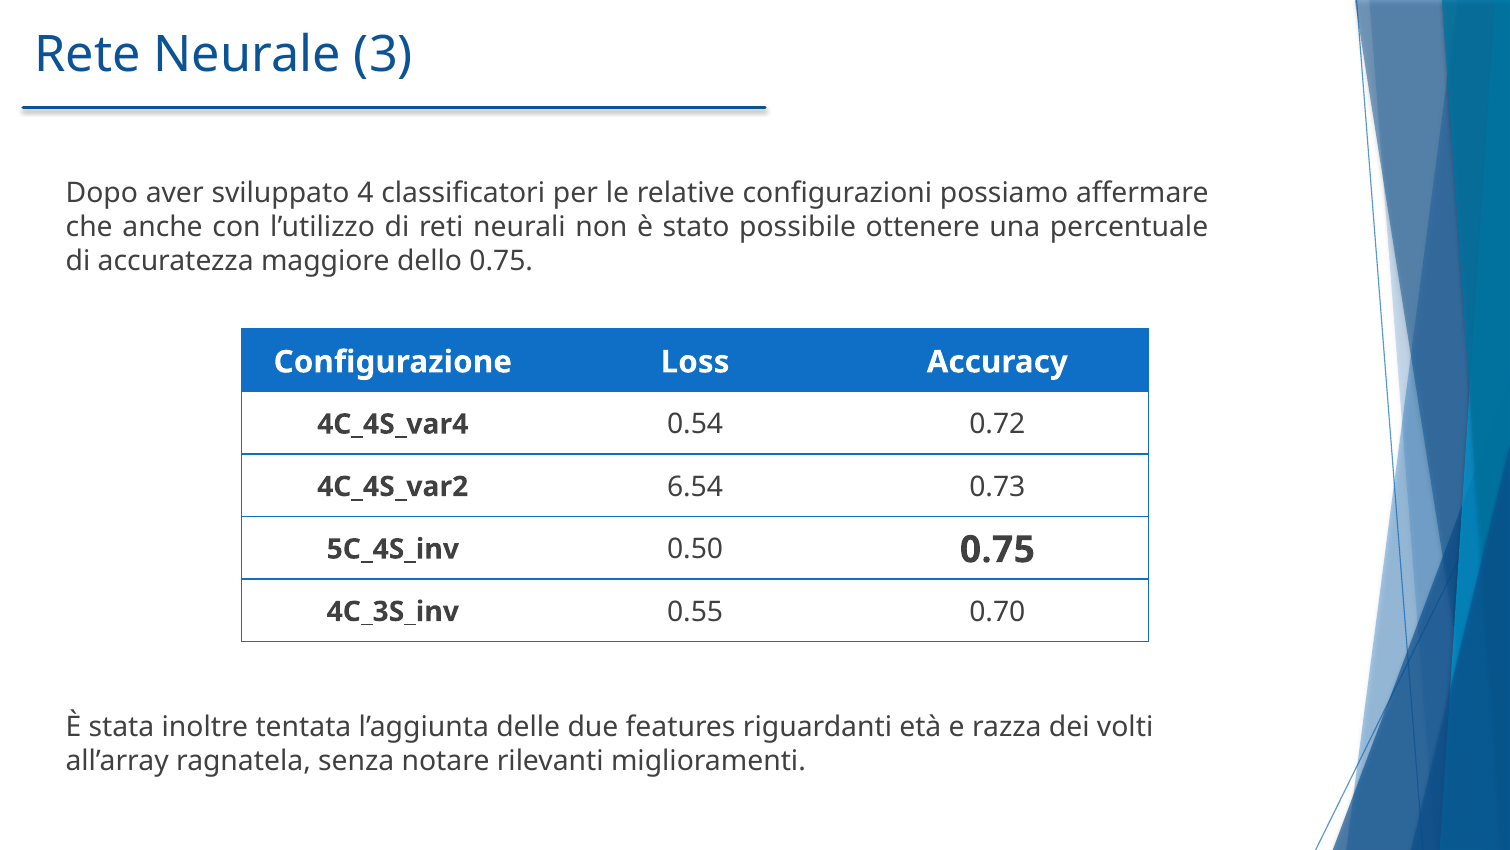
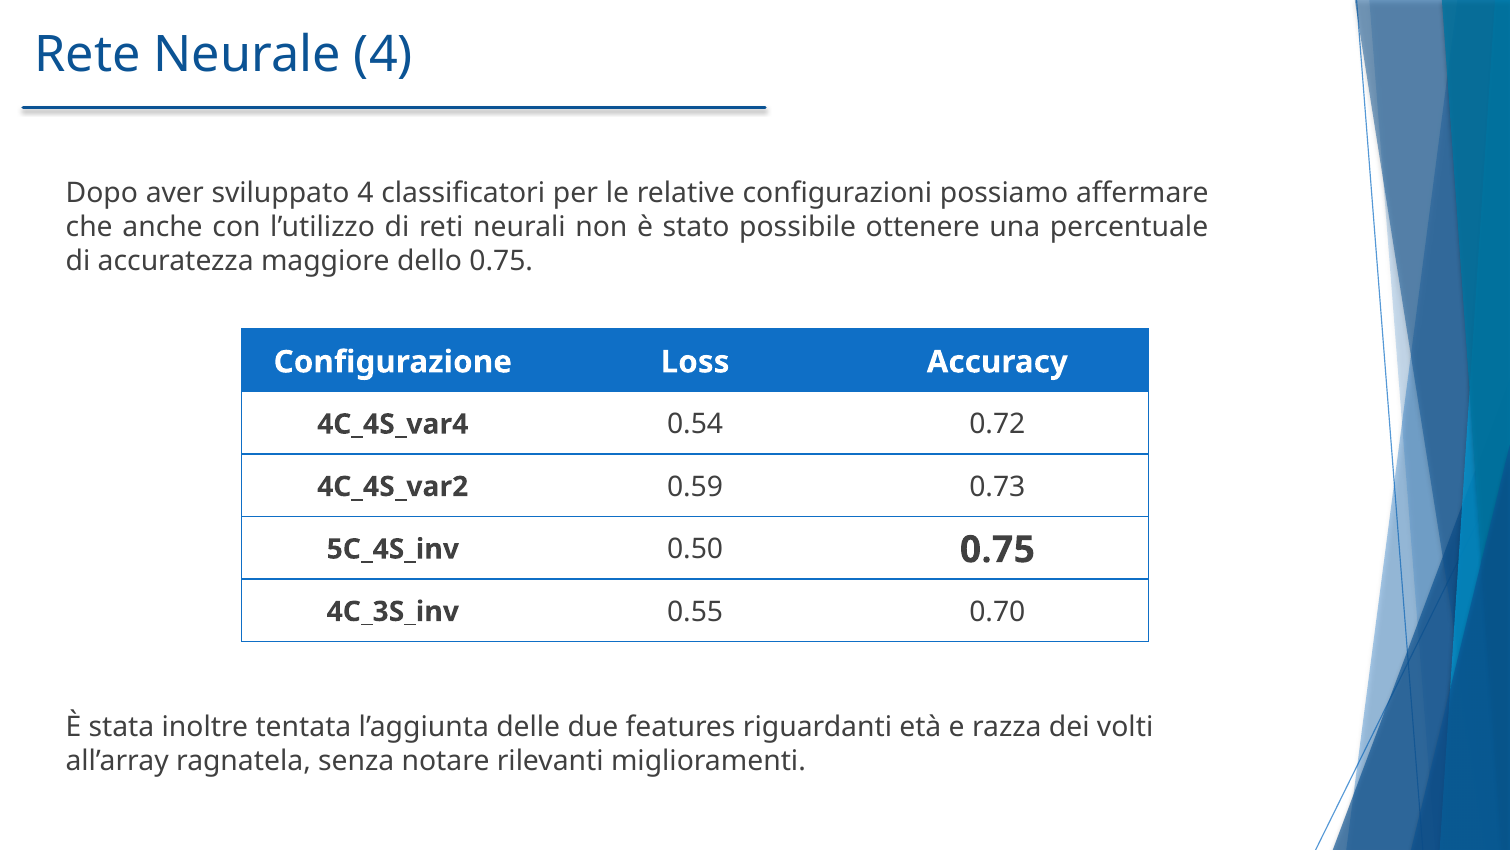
Neurale 3: 3 -> 4
6.54: 6.54 -> 0.59
